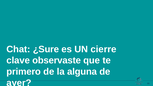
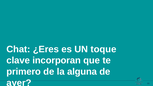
¿Sure: ¿Sure -> ¿Eres
cierre: cierre -> toque
observaste: observaste -> incorporan
